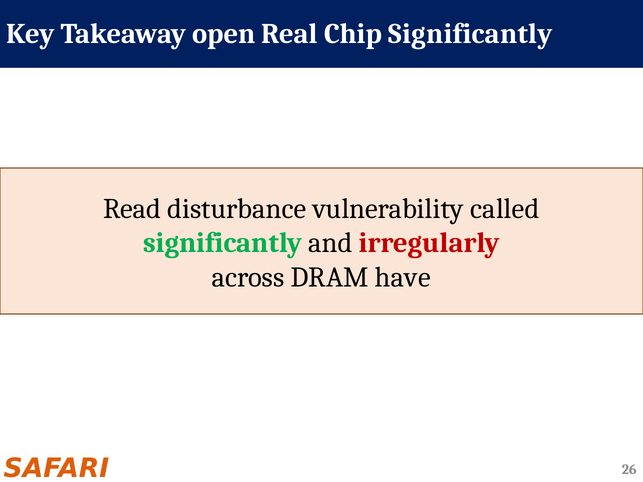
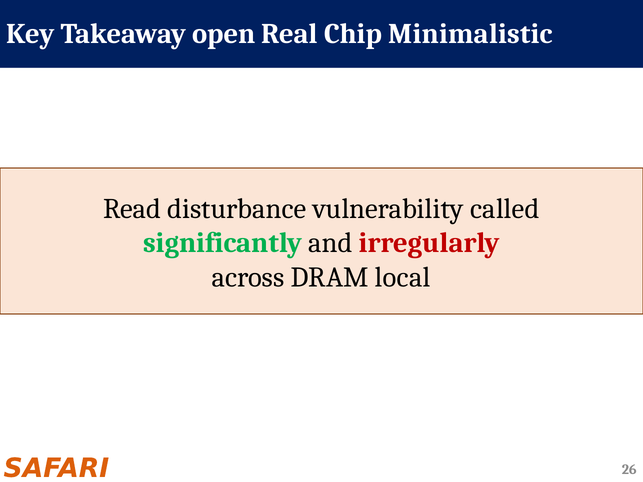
Chip Significantly: Significantly -> Minimalistic
have: have -> local
